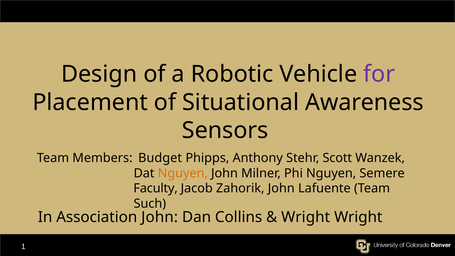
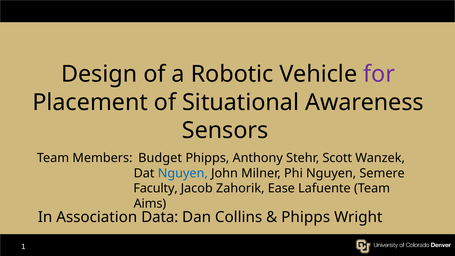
Nguyen at (183, 173) colour: orange -> blue
Zahorik John: John -> Ease
Such: Such -> Aims
Association John: John -> Data
Wright at (306, 217): Wright -> Phipps
